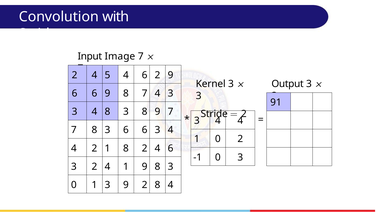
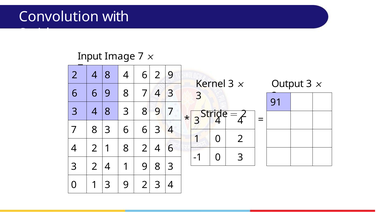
2 4 5: 5 -> 8
9 2 8: 8 -> 3
